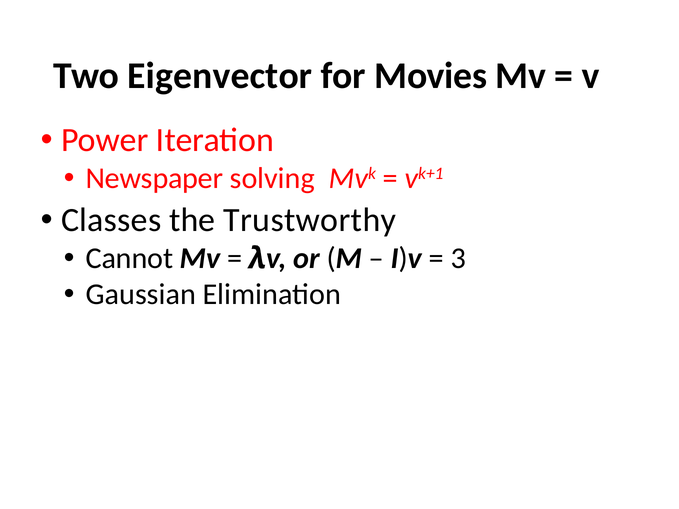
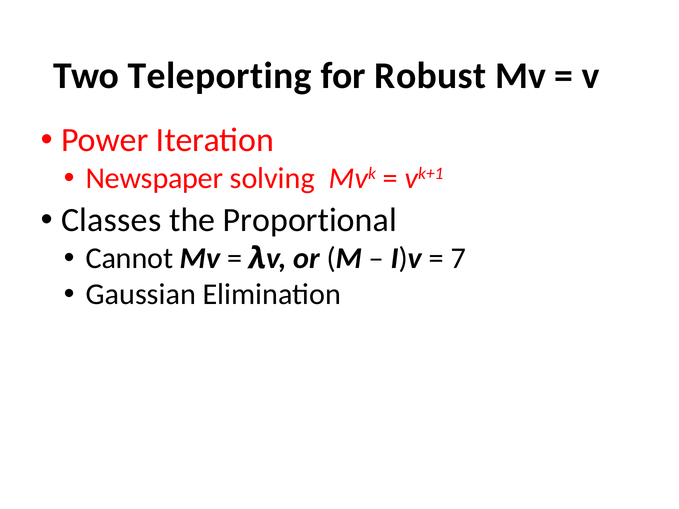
Eigenvector: Eigenvector -> Teleporting
Movies: Movies -> Robust
Trustworthy: Trustworthy -> Proportional
3: 3 -> 7
